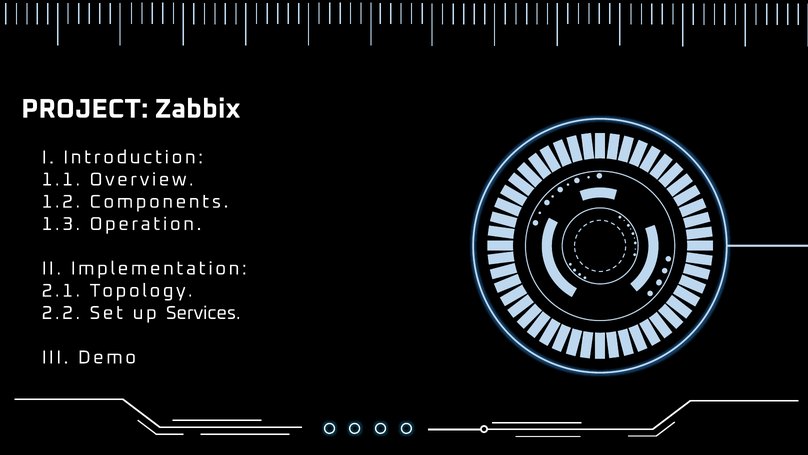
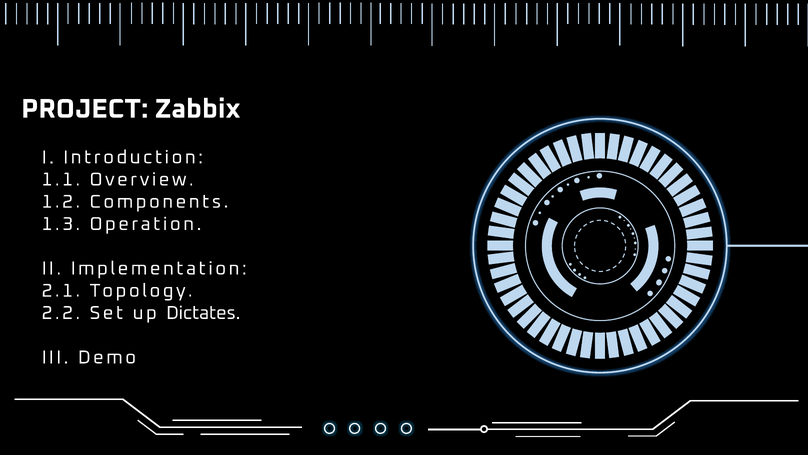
Services: Services -> Dictates
